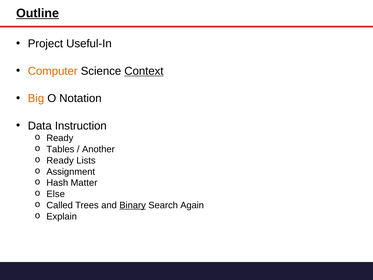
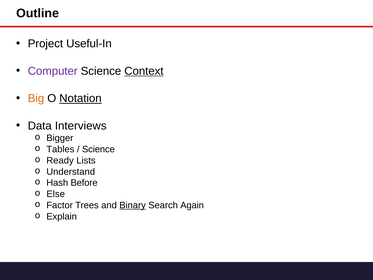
Outline underline: present -> none
Computer colour: orange -> purple
Notation underline: none -> present
Instruction: Instruction -> Interviews
Ready at (60, 138): Ready -> Bigger
Another at (98, 149): Another -> Science
Assignment: Assignment -> Understand
Matter: Matter -> Before
Called: Called -> Factor
